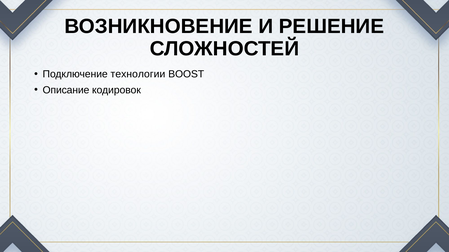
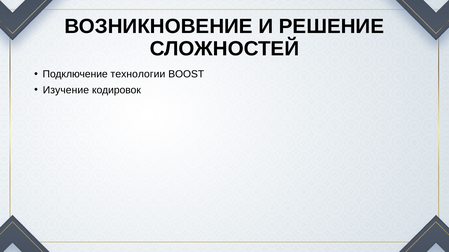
Описание: Описание -> Изучение
